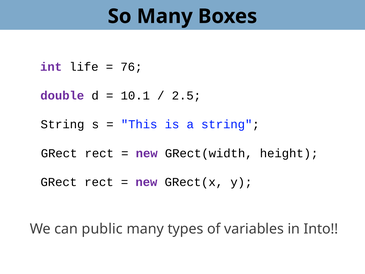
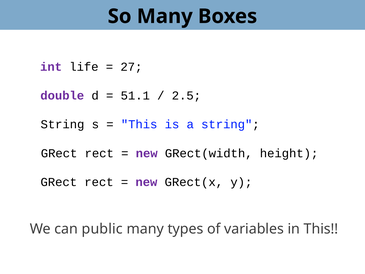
76: 76 -> 27
10.1: 10.1 -> 51.1
in Into: Into -> This
